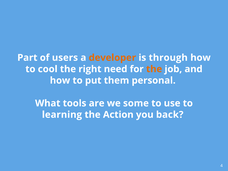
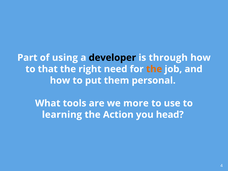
users: users -> using
developer colour: orange -> black
cool: cool -> that
some: some -> more
back: back -> head
